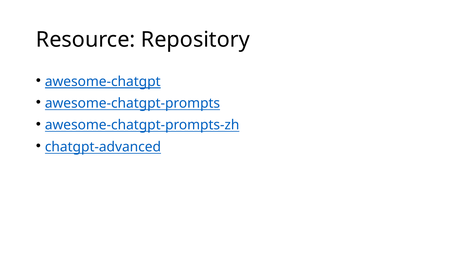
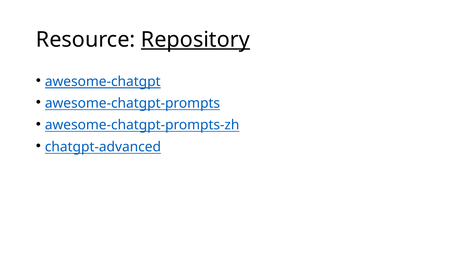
Repository underline: none -> present
